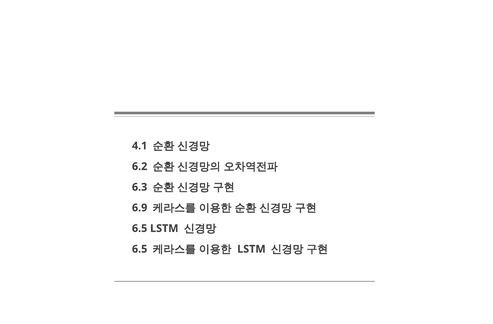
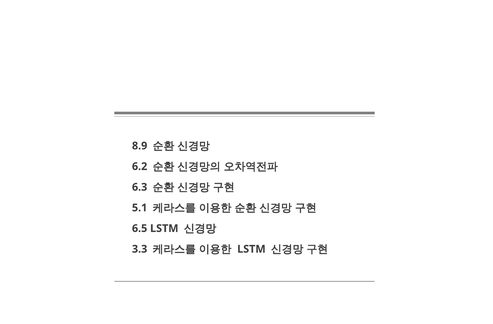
4.1: 4.1 -> 8.9
6.9: 6.9 -> 5.1
6.5 at (140, 249): 6.5 -> 3.3
